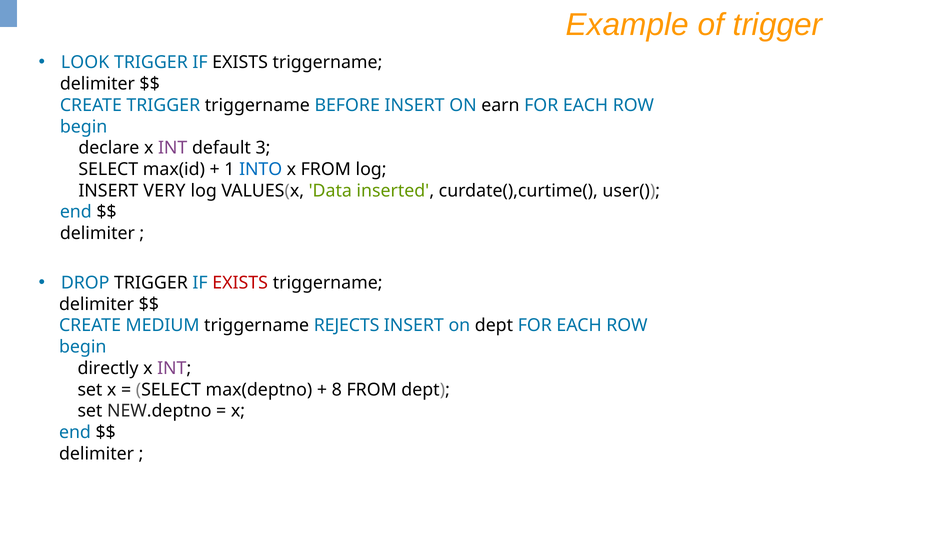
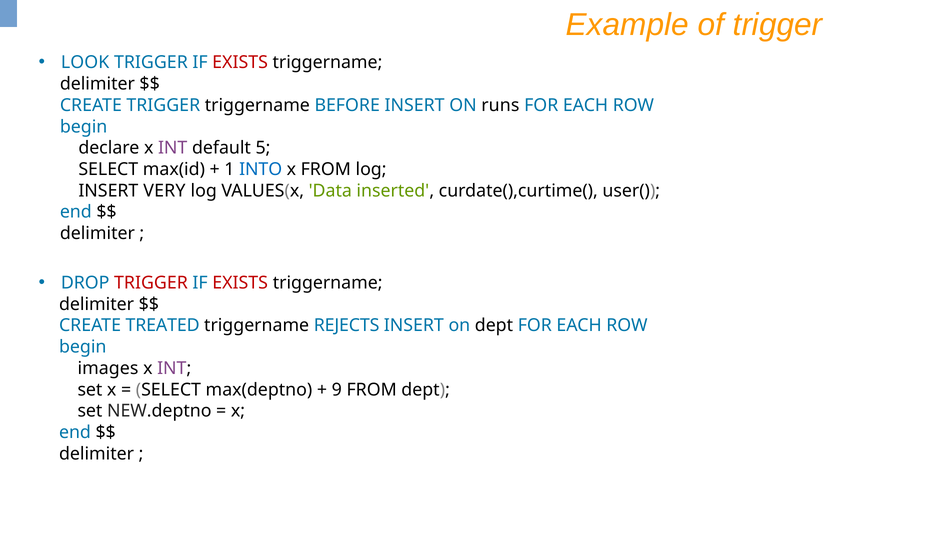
EXISTS at (240, 62) colour: black -> red
earn: earn -> runs
3: 3 -> 5
TRIGGER at (151, 282) colour: black -> red
MEDIUM: MEDIUM -> TREATED
directly: directly -> images
8: 8 -> 9
